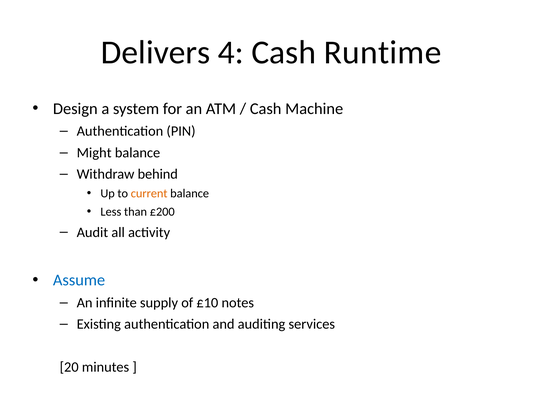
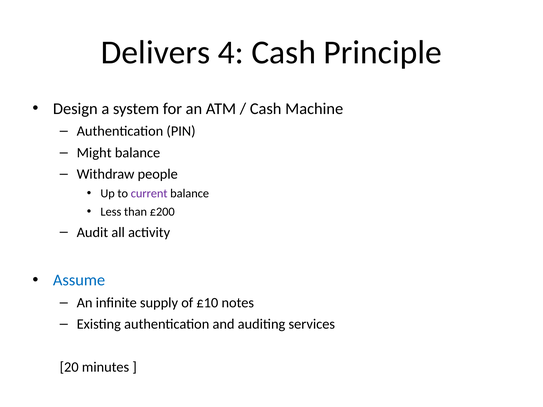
Runtime: Runtime -> Principle
behind: behind -> people
current colour: orange -> purple
